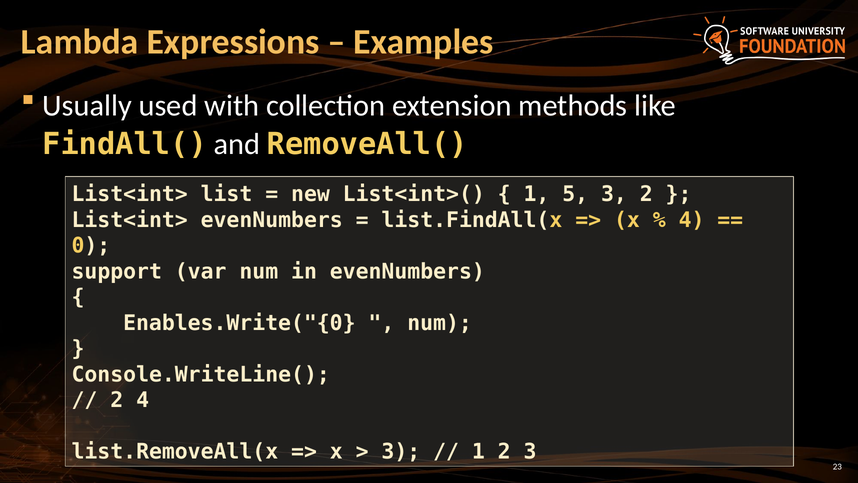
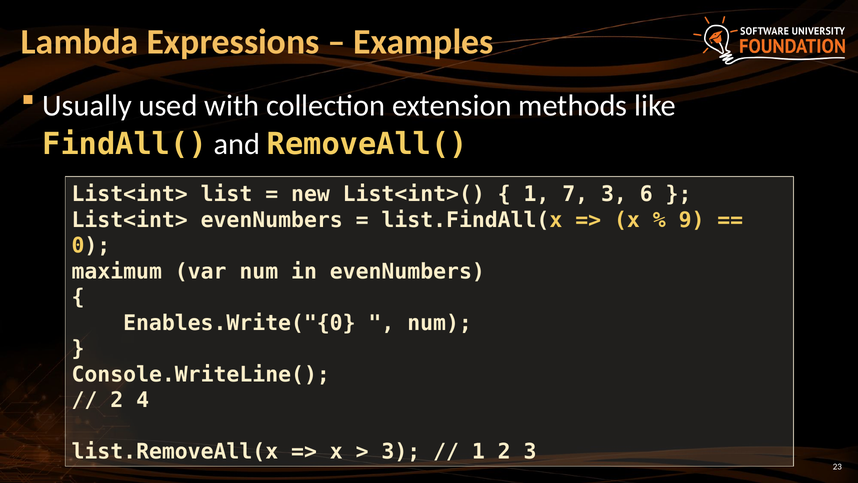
5: 5 -> 7
3 2: 2 -> 6
4 at (692, 220): 4 -> 9
support: support -> maximum
